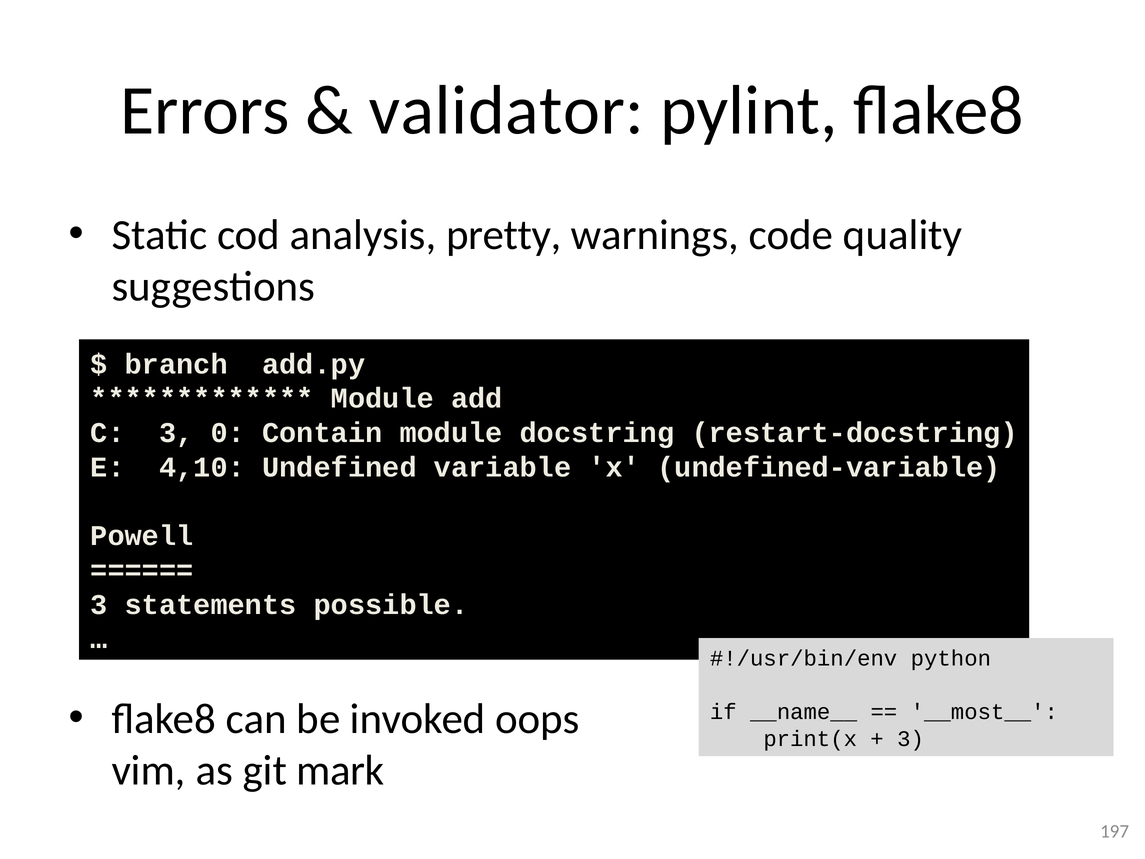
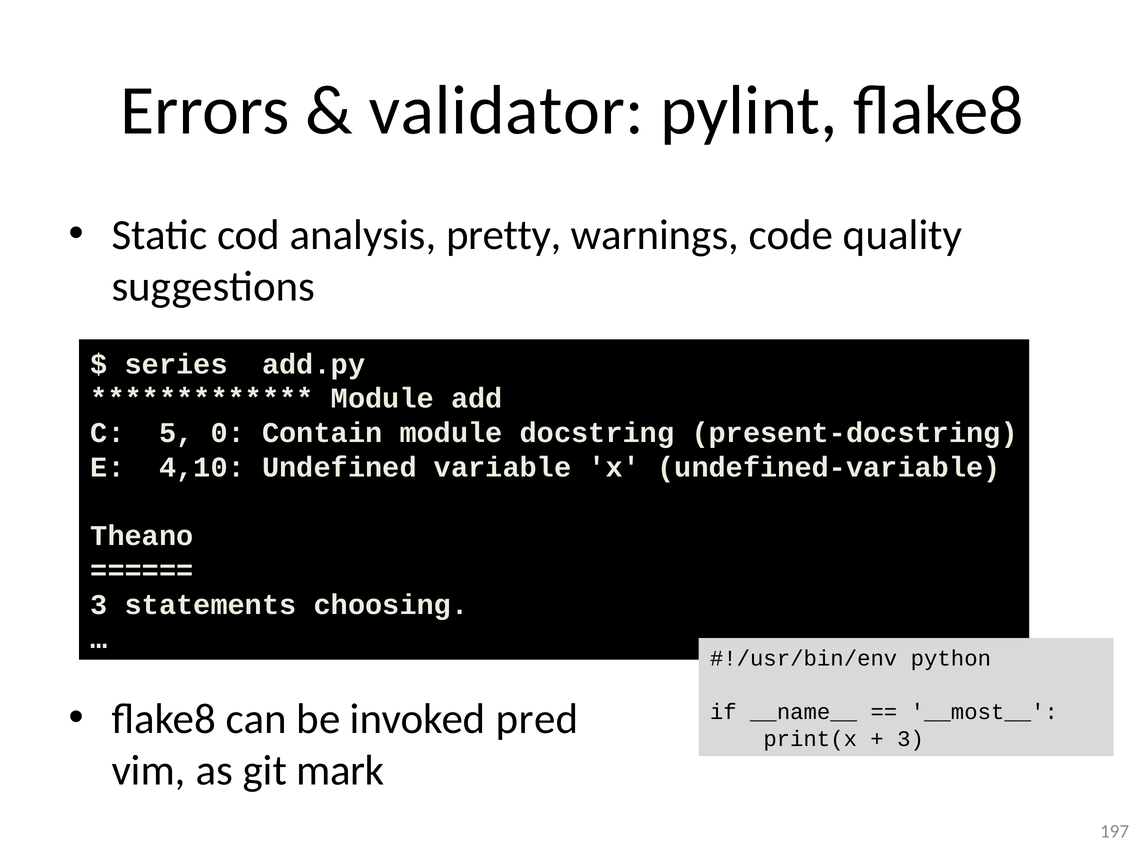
branch: branch -> series
C 3: 3 -> 5
restart-docstring: restart-docstring -> present-docstring
Powell: Powell -> Theano
possible: possible -> choosing
oops: oops -> pred
